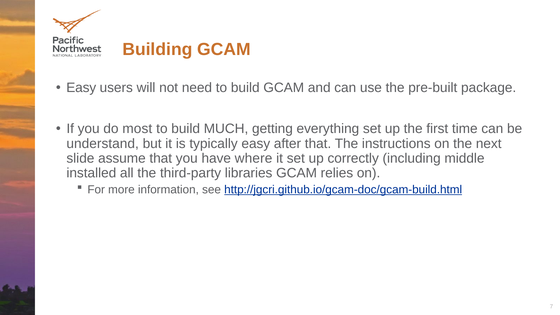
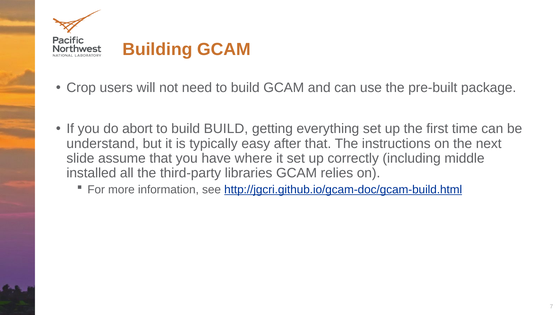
Easy at (81, 88): Easy -> Crop
most: most -> abort
build MUCH: MUCH -> BUILD
